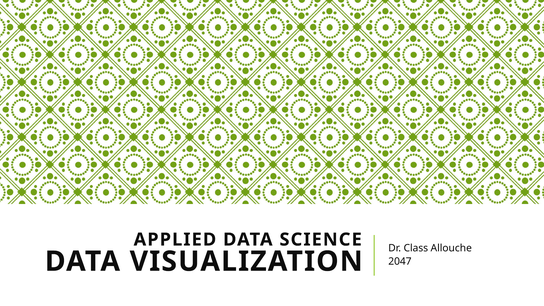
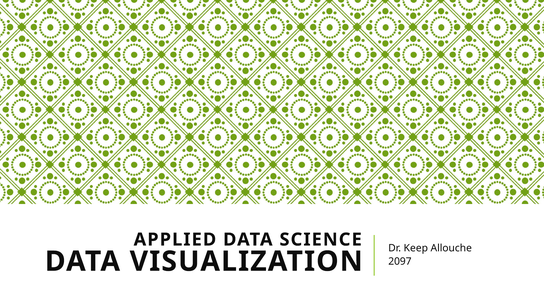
Class: Class -> Keep
2047: 2047 -> 2097
